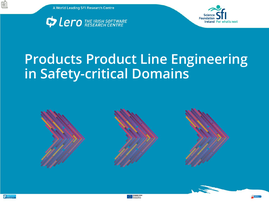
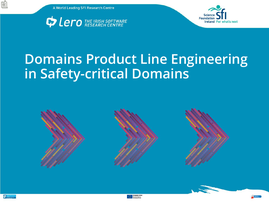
Products at (53, 59): Products -> Domains
